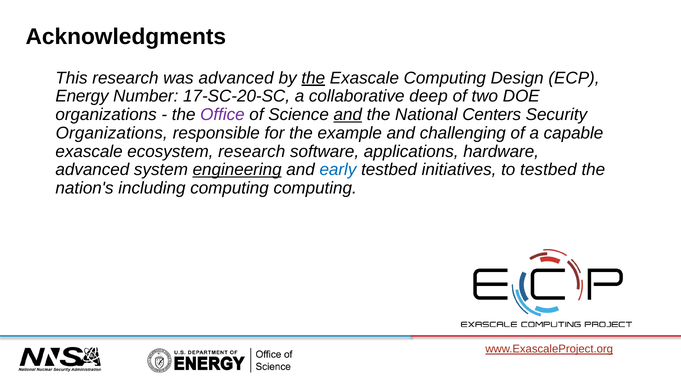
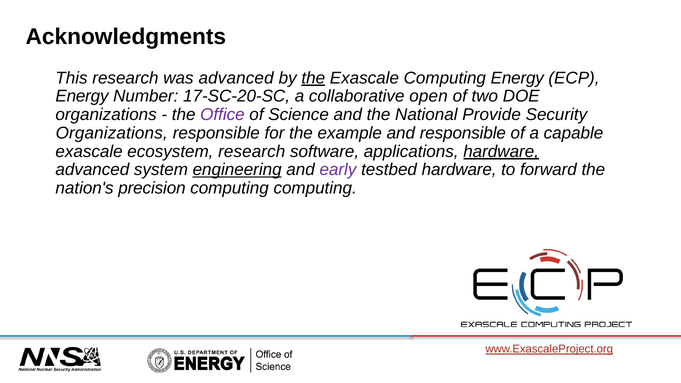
Computing Design: Design -> Energy
deep: deep -> open
and at (348, 115) underline: present -> none
Centers: Centers -> Provide
and challenging: challenging -> responsible
hardware at (501, 151) underline: none -> present
early colour: blue -> purple
testbed initiatives: initiatives -> hardware
to testbed: testbed -> forward
including: including -> precision
